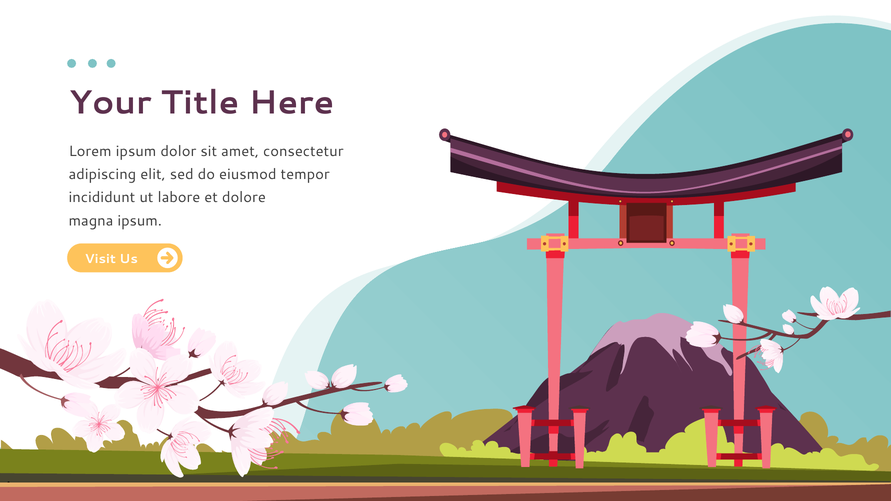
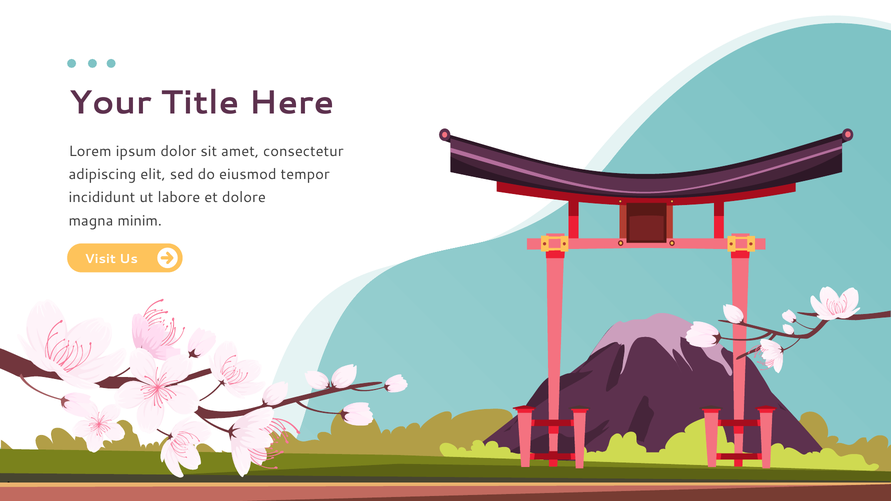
magna ipsum: ipsum -> minim
